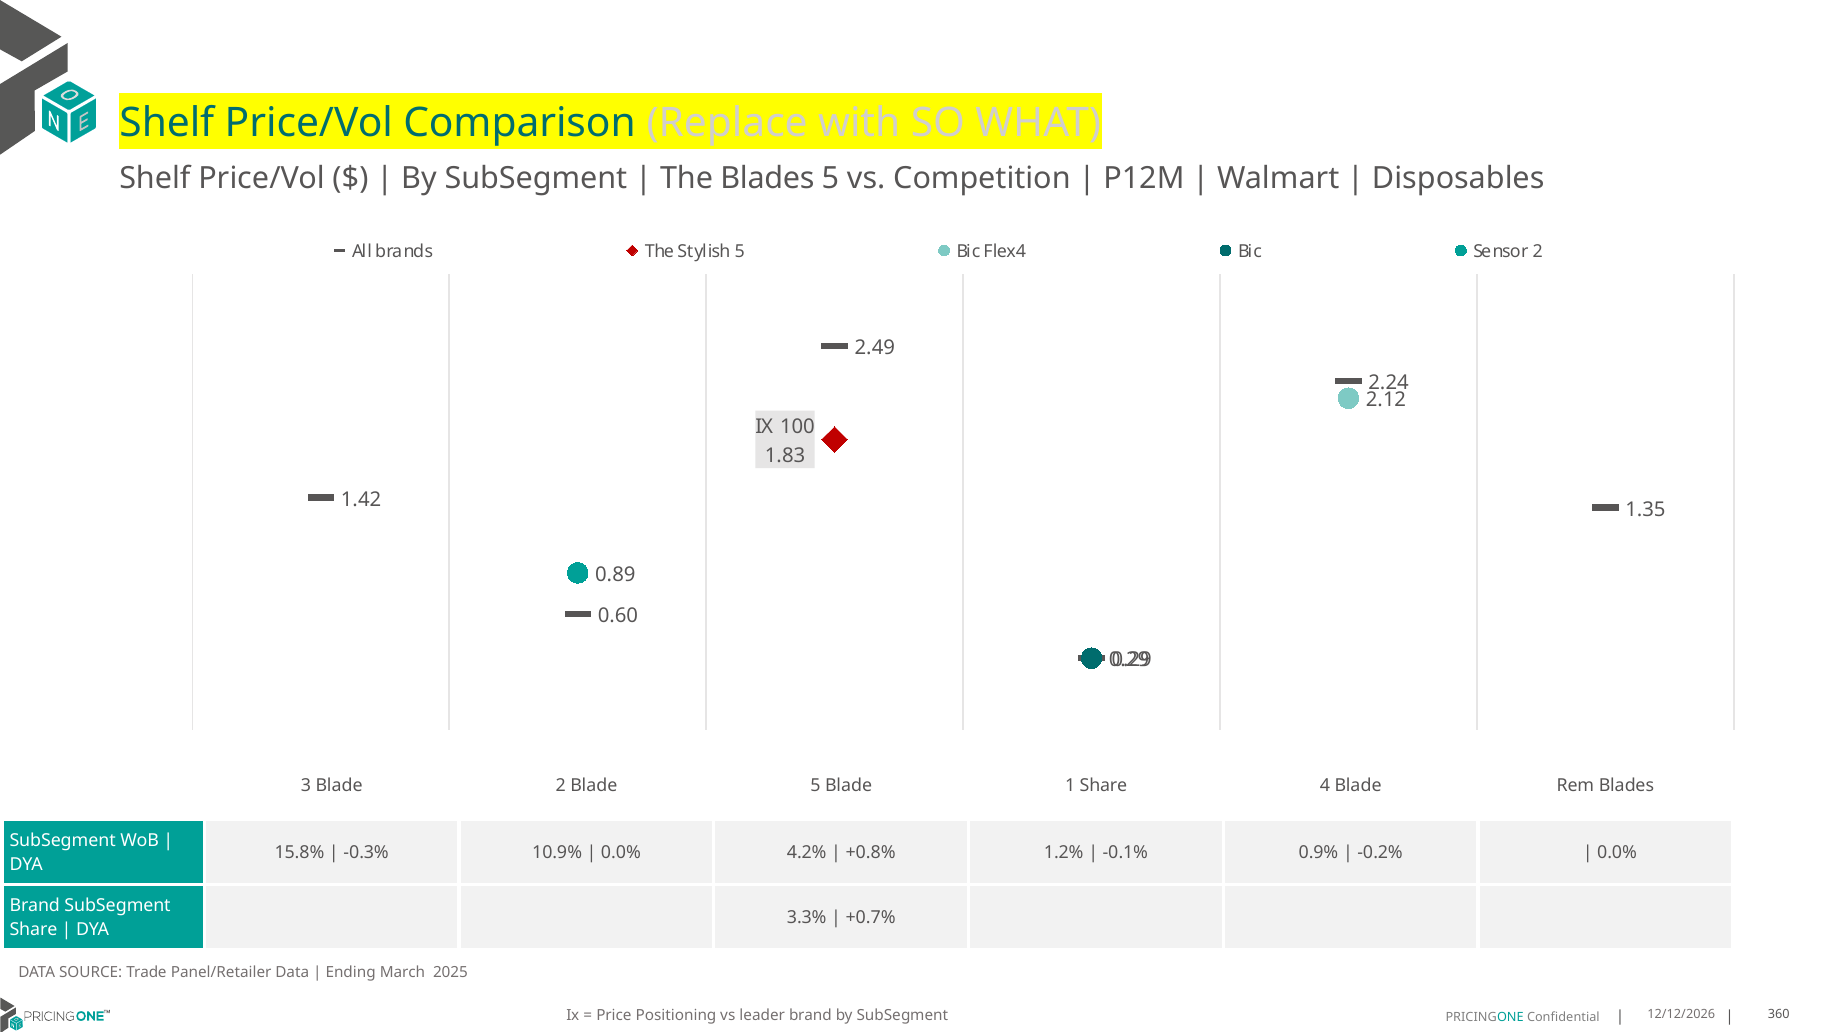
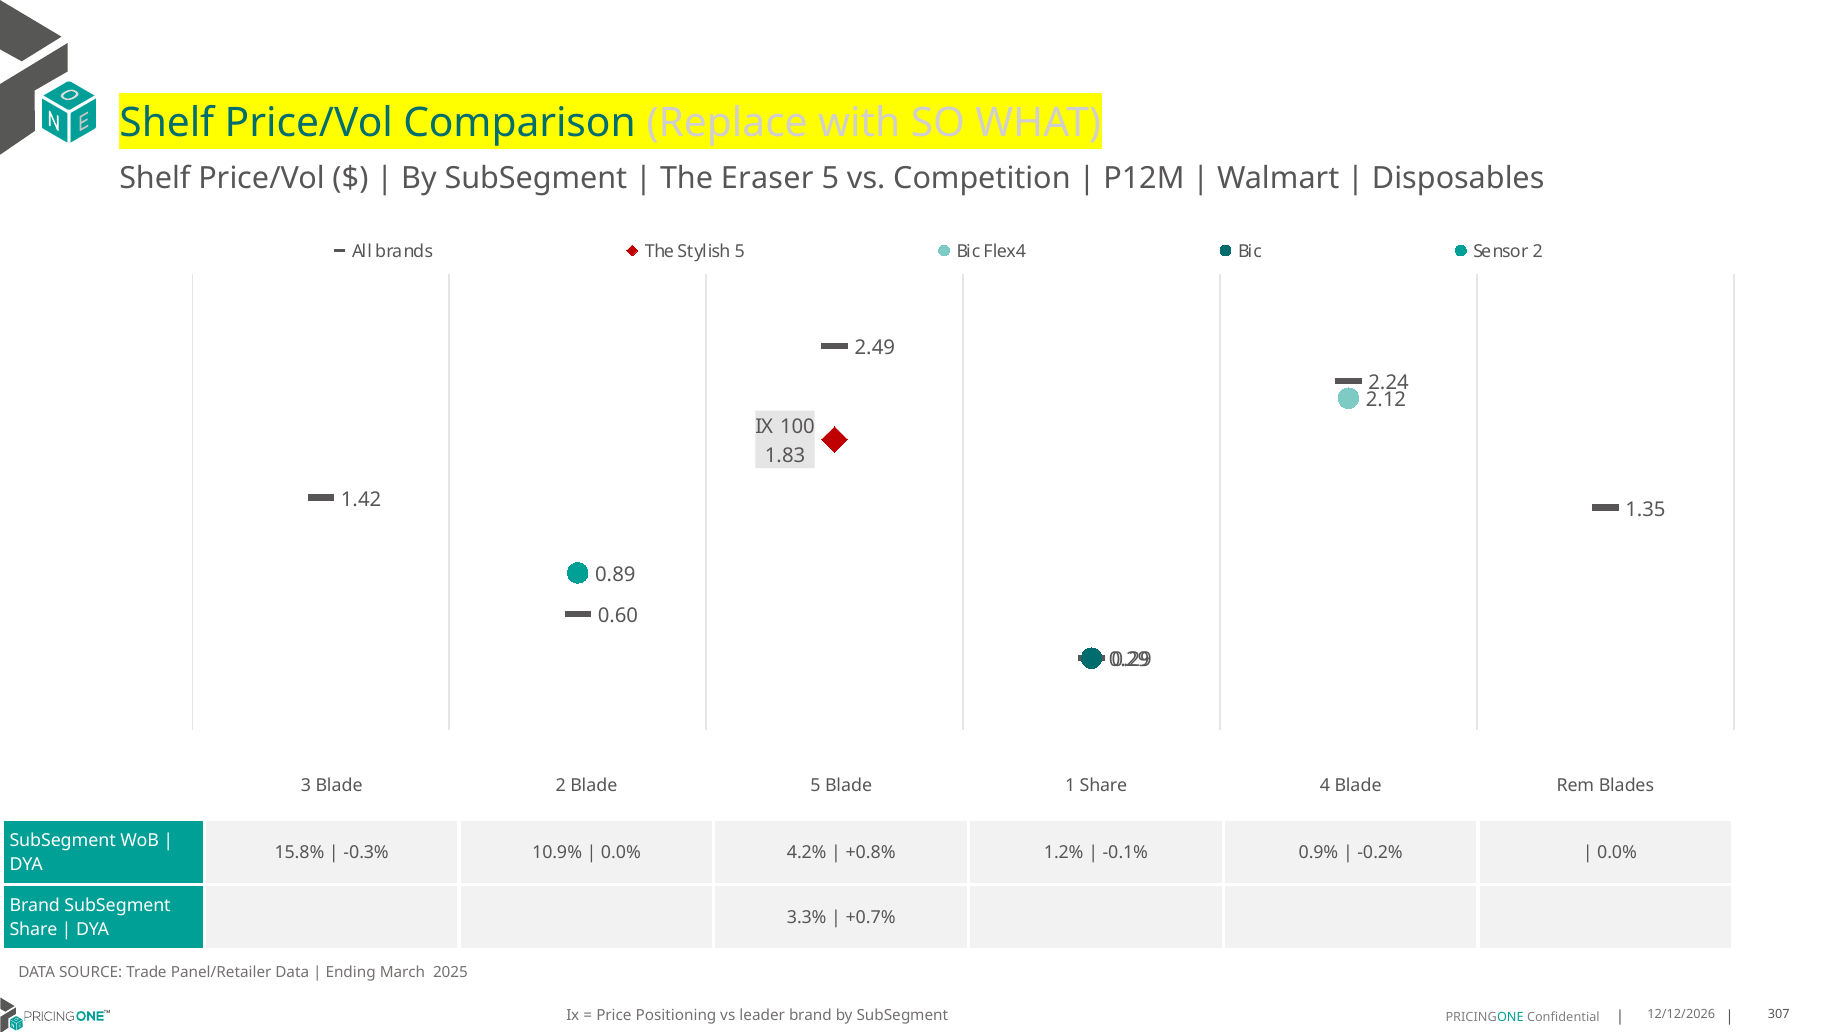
The Blades: Blades -> Eraser
360: 360 -> 307
